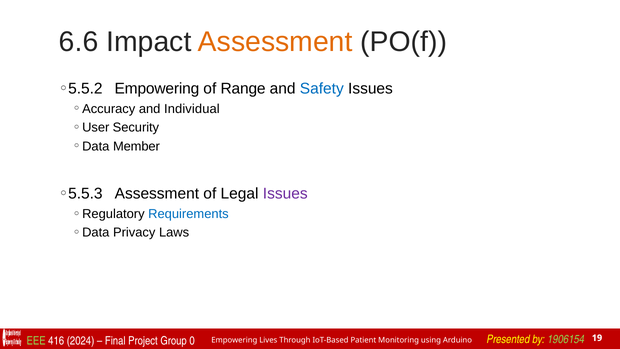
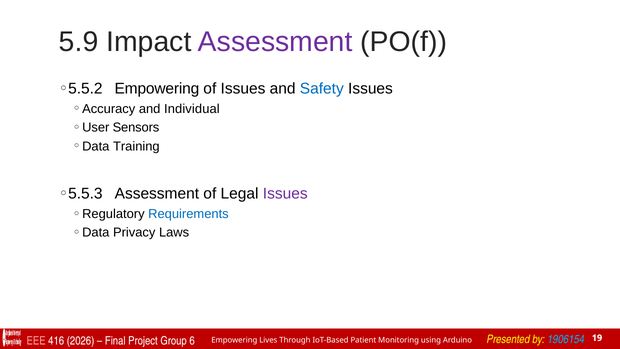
6.6: 6.6 -> 5.9
Assessment at (275, 42) colour: orange -> purple
of Range: Range -> Issues
Security: Security -> Sensors
Member: Member -> Training
EEE colour: light green -> pink
2024: 2024 -> 2026
0: 0 -> 6
1906154 colour: light green -> light blue
